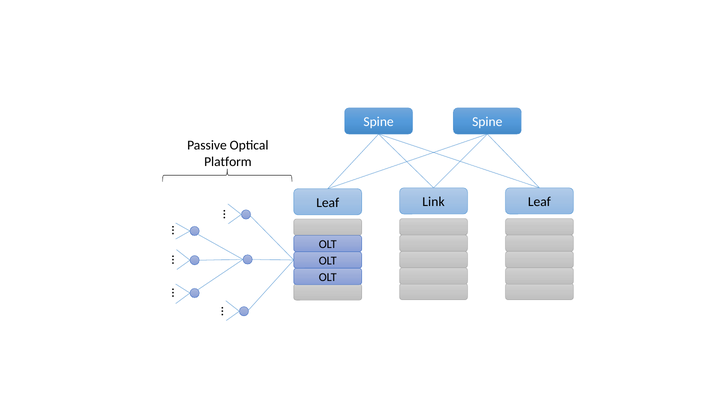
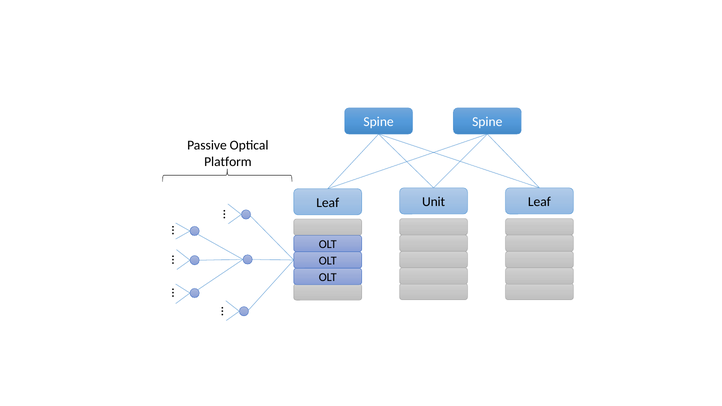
Link: Link -> Unit
